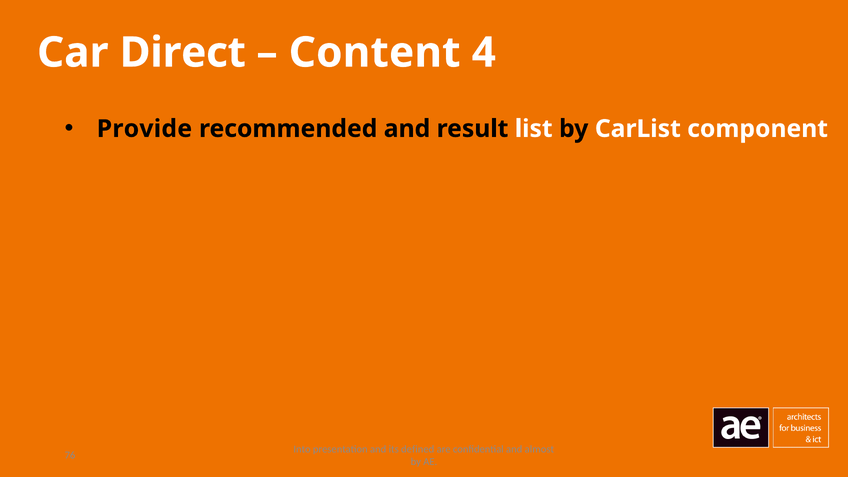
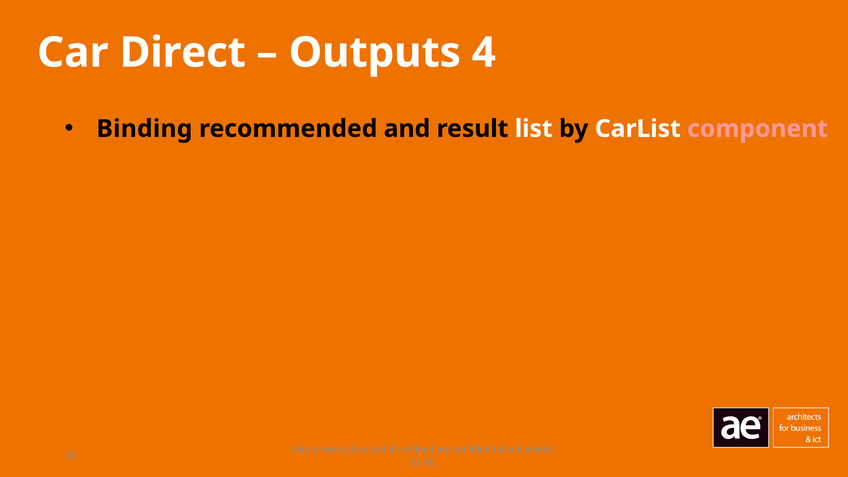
Content: Content -> Outputs
Provide: Provide -> Binding
component colour: white -> pink
almost: almost -> wheels
